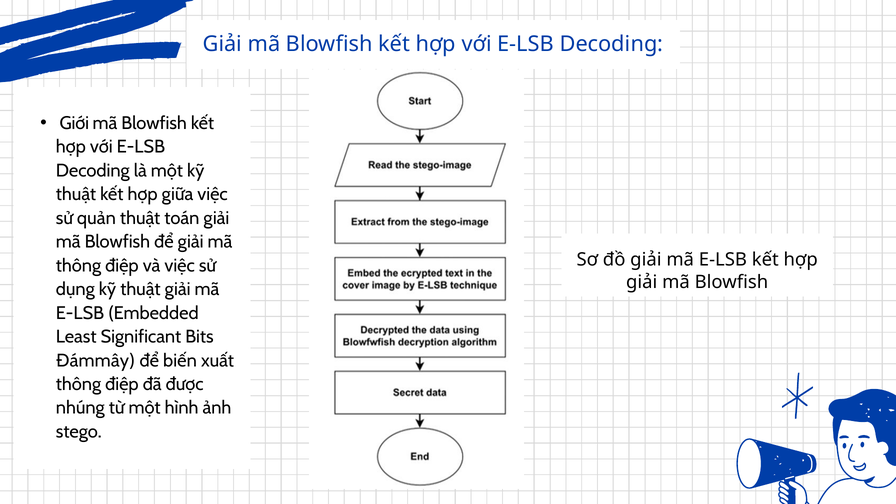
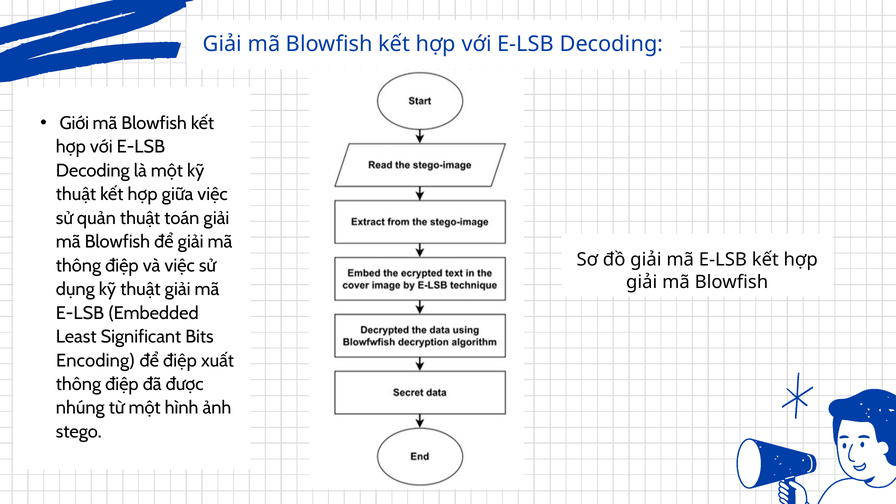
Đámmây: Đámmây -> Encoding
để biến: biến -> điệp
